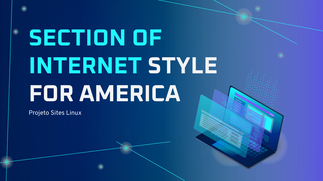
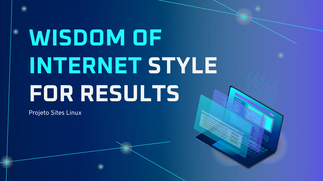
SECTION: SECTION -> WISDOM
AMERICA: AMERICA -> RESULTS
